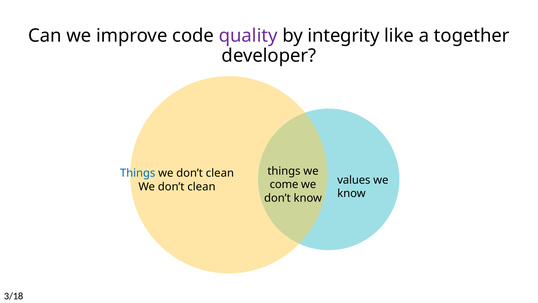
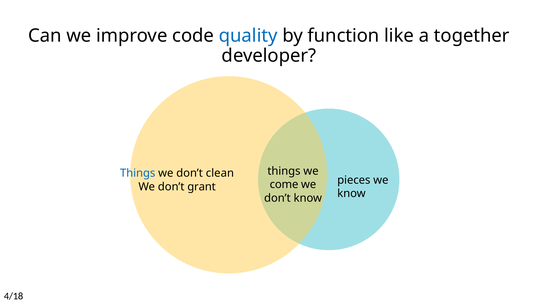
quality colour: purple -> blue
integrity: integrity -> function
values: values -> pieces
clean at (201, 186): clean -> grant
3/18: 3/18 -> 4/18
